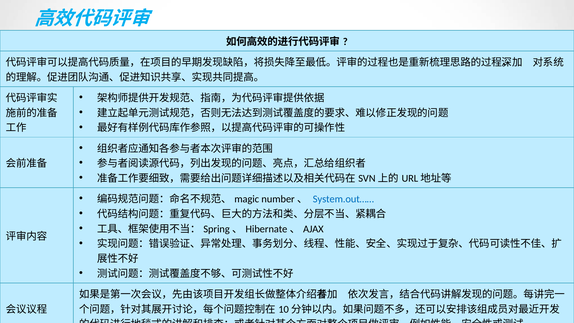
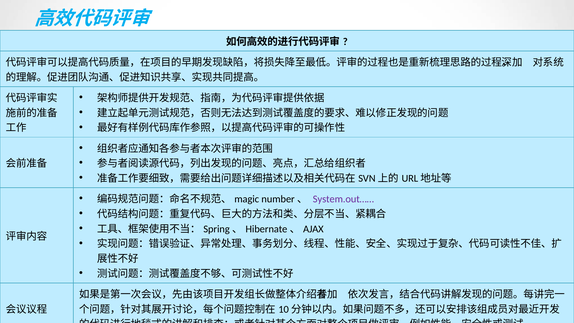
System.out…… colour: blue -> purple
